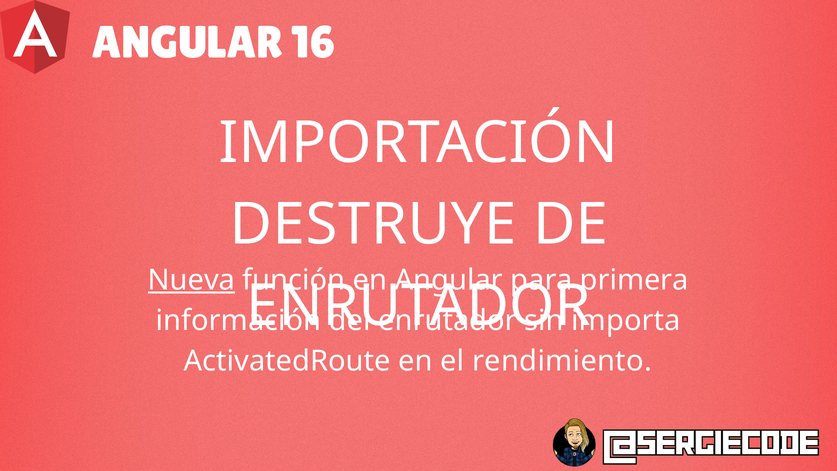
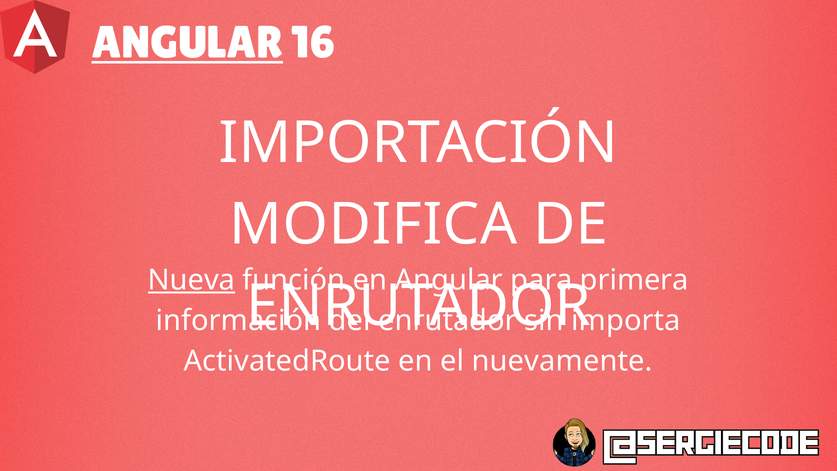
ANGULAR at (187, 43) underline: none -> present
DESTRUYE: DESTRUYE -> MODIFICA
rendimiento: rendimiento -> nuevamente
